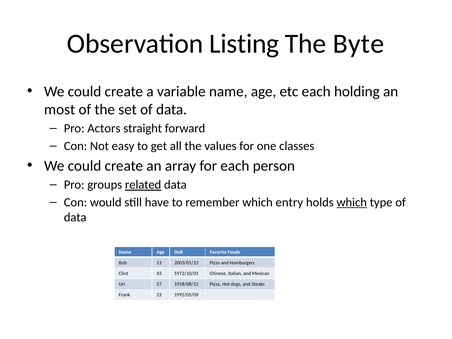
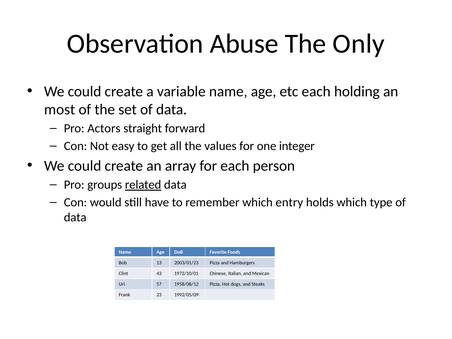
Listing: Listing -> Abuse
Byte: Byte -> Only
classes: classes -> integer
which at (352, 202) underline: present -> none
